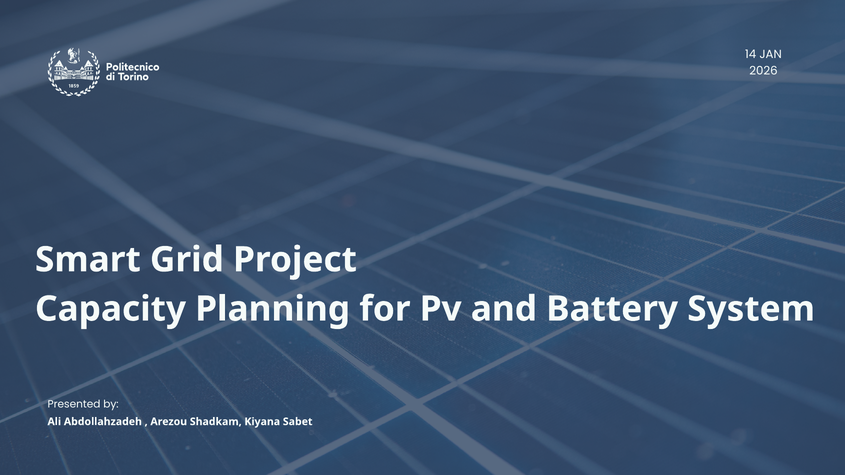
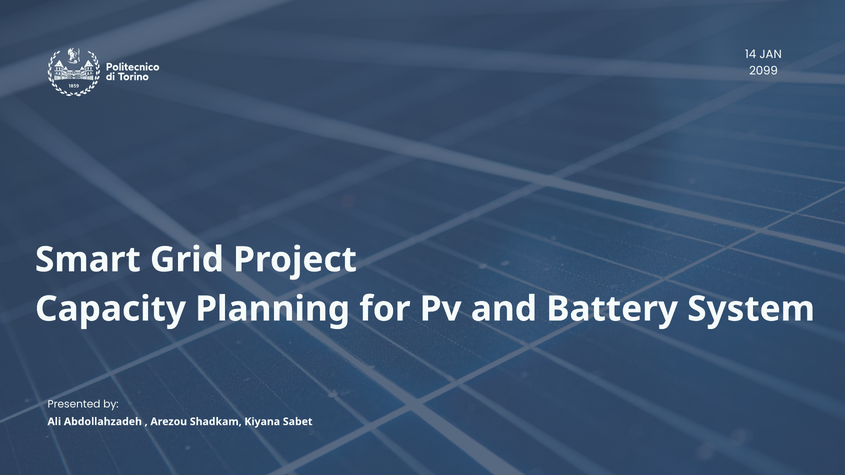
2026: 2026 -> 2099
